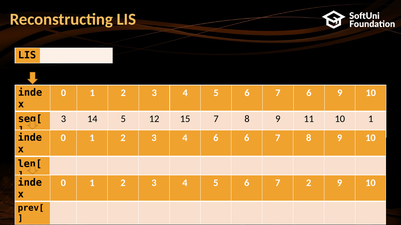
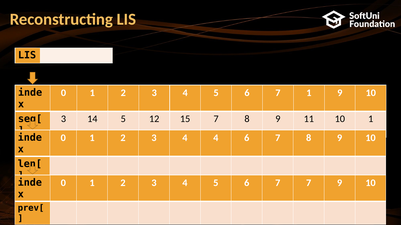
7 6: 6 -> 1
4 6: 6 -> 4
7 2: 2 -> 7
